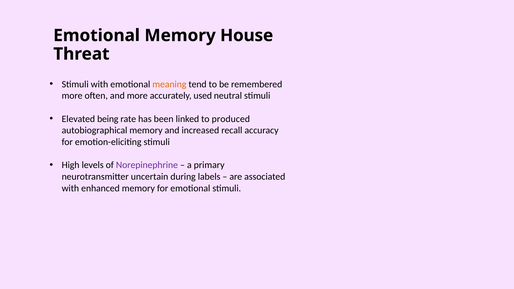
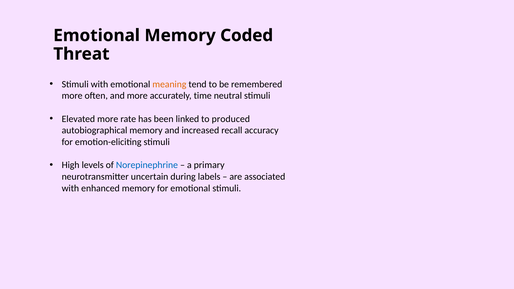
House: House -> Coded
used: used -> time
Elevated being: being -> more
Norepinephrine colour: purple -> blue
